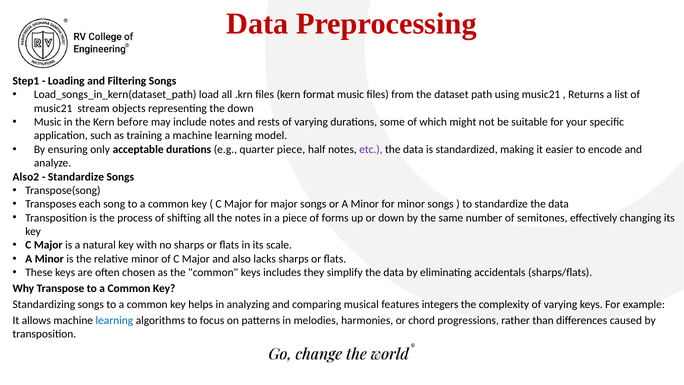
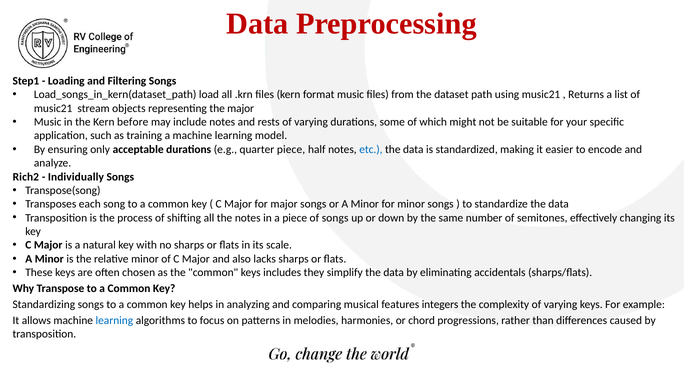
the down: down -> major
etc colour: purple -> blue
Also2: Also2 -> Rich2
Standardize at (76, 177): Standardize -> Individually
of forms: forms -> songs
